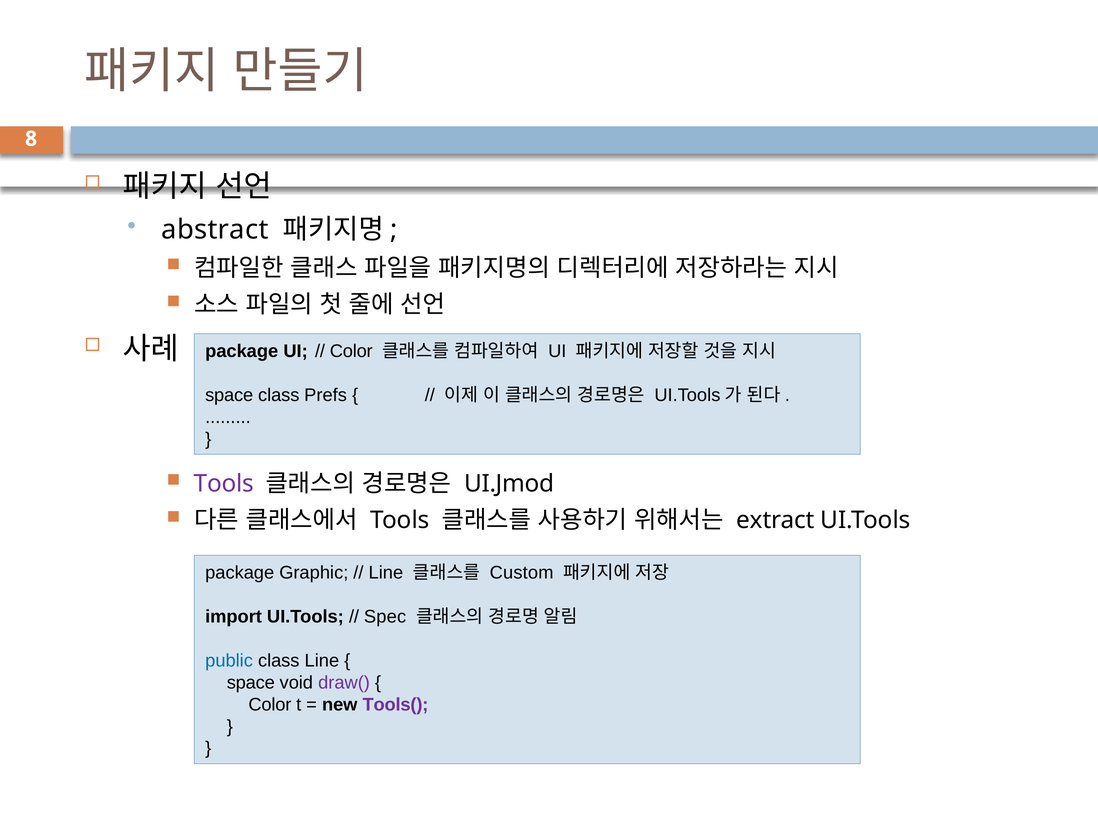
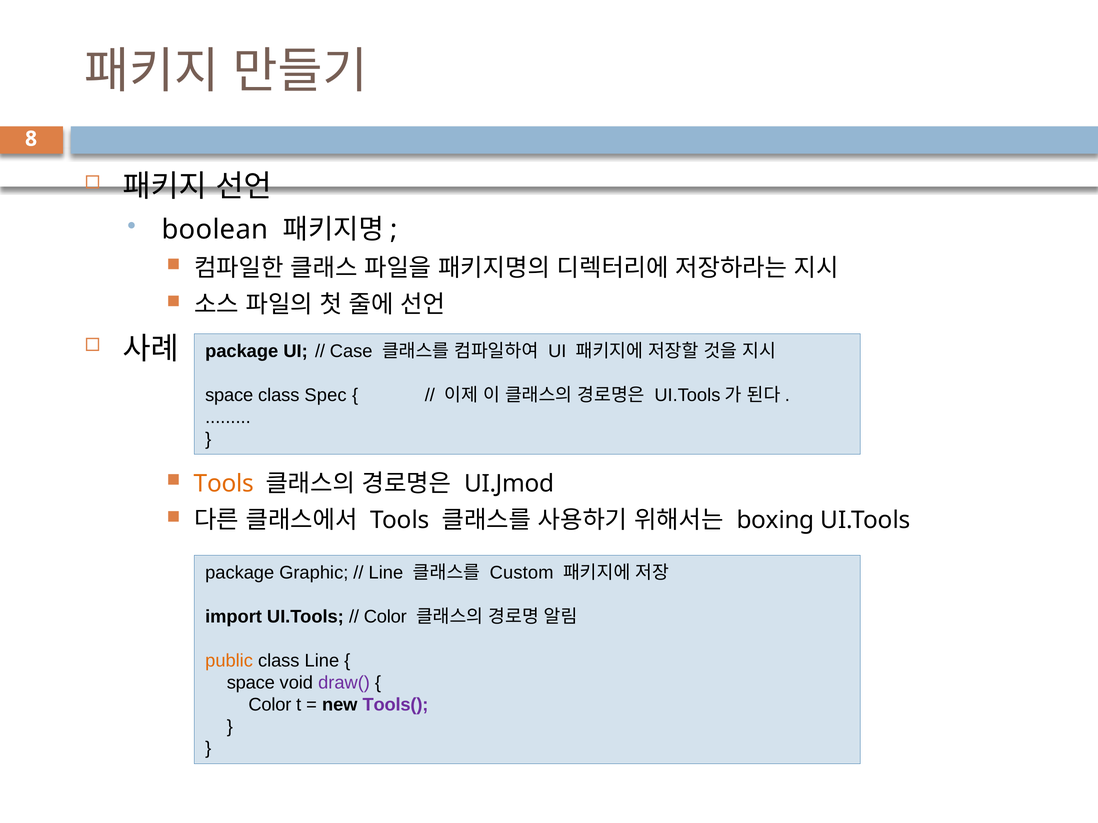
abstract: abstract -> boolean
Color at (351, 352): Color -> Case
Prefs: Prefs -> Spec
Tools at (224, 484) colour: purple -> orange
extract: extract -> boxing
Spec at (385, 617): Spec -> Color
public colour: blue -> orange
